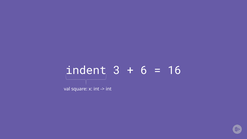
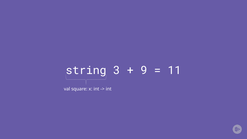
indent: indent -> string
6: 6 -> 9
16: 16 -> 11
